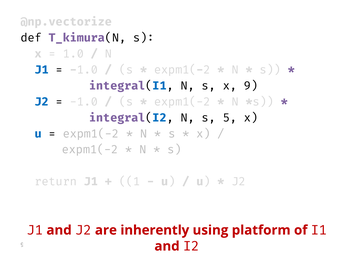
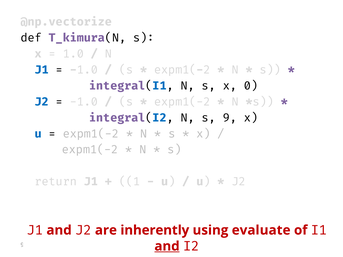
9: 9 -> 0
5: 5 -> 9
platform: platform -> evaluate
and at (167, 246) underline: none -> present
